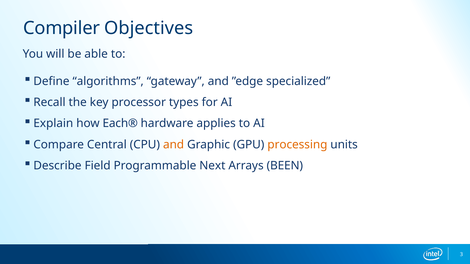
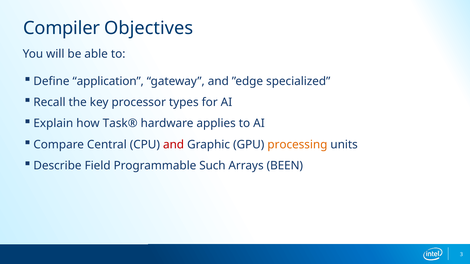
algorithms: algorithms -> application
Each®: Each® -> Task®
and at (174, 145) colour: orange -> red
Next: Next -> Such
